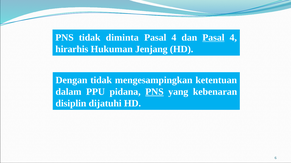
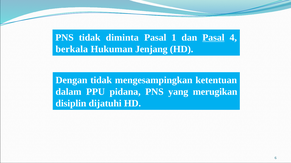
4 at (174, 38): 4 -> 1
hirarhis: hirarhis -> berkala
PNS at (154, 92) underline: present -> none
kebenaran: kebenaran -> merugikan
